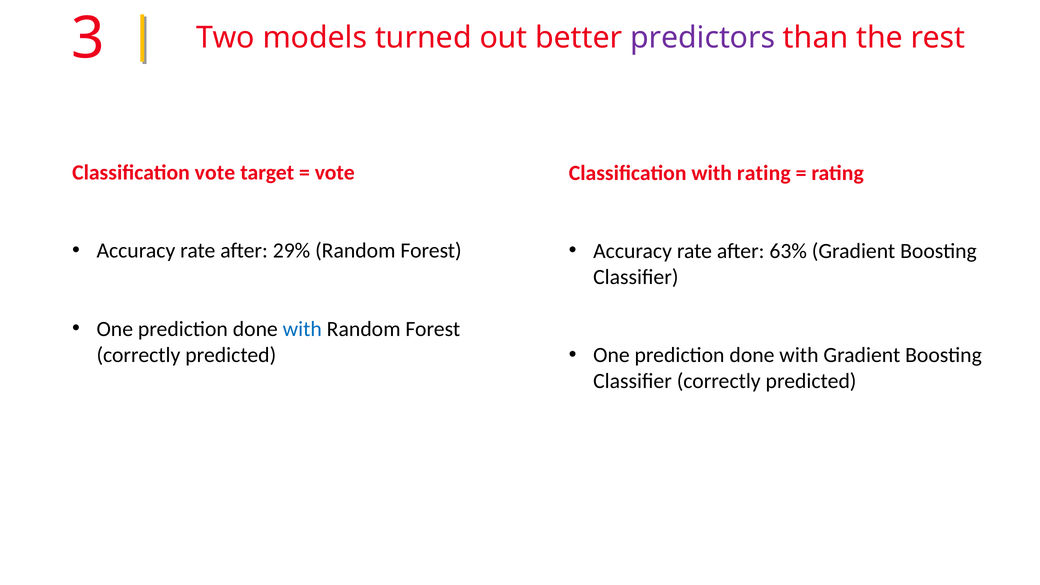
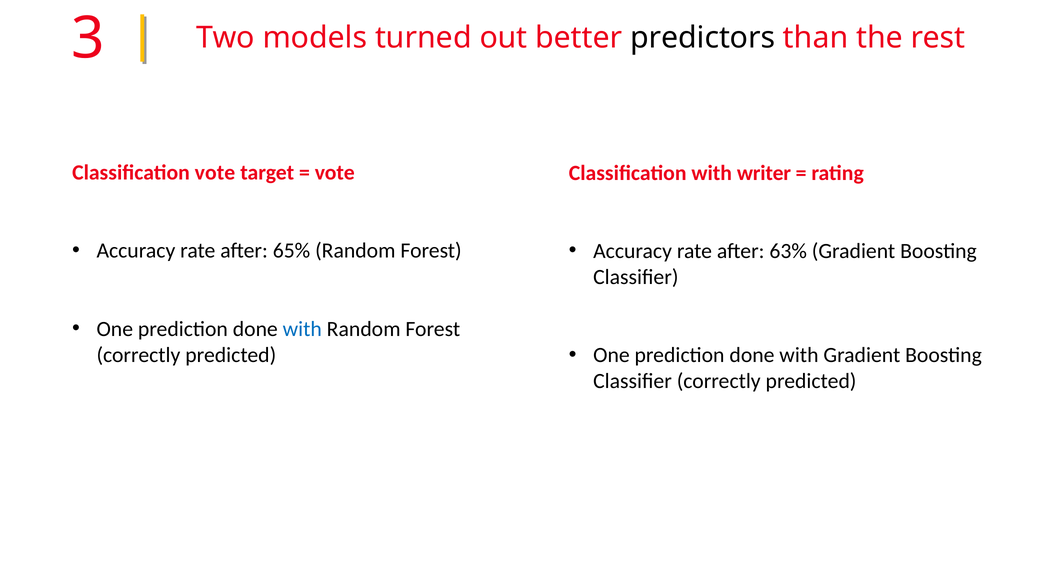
predictors colour: purple -> black
with rating: rating -> writer
29%: 29% -> 65%
